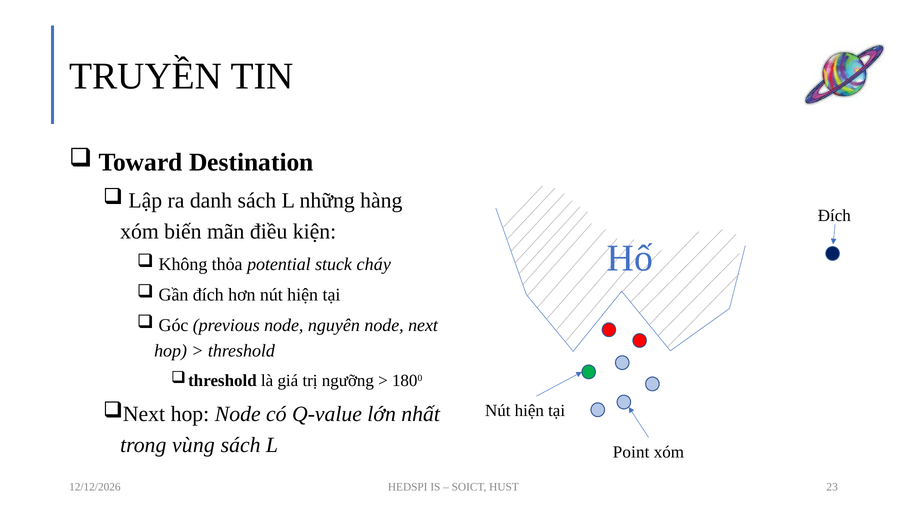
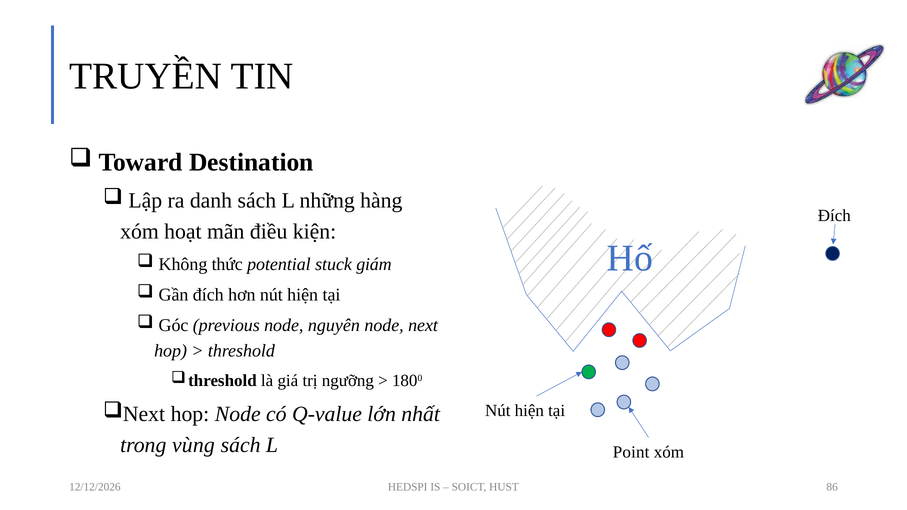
biến: biến -> hoạt
thỏa: thỏa -> thức
cháy: cháy -> giám
23: 23 -> 86
